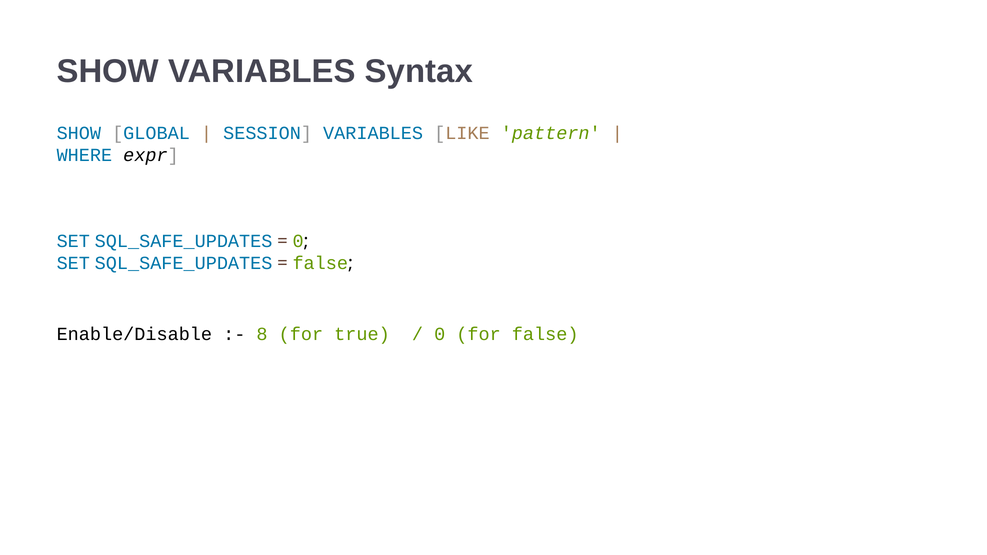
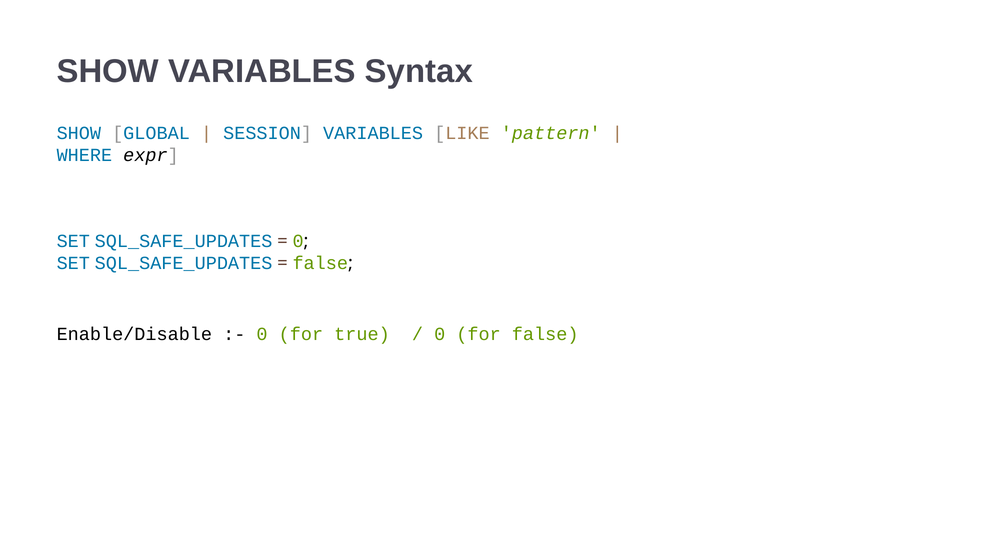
8 at (262, 334): 8 -> 0
